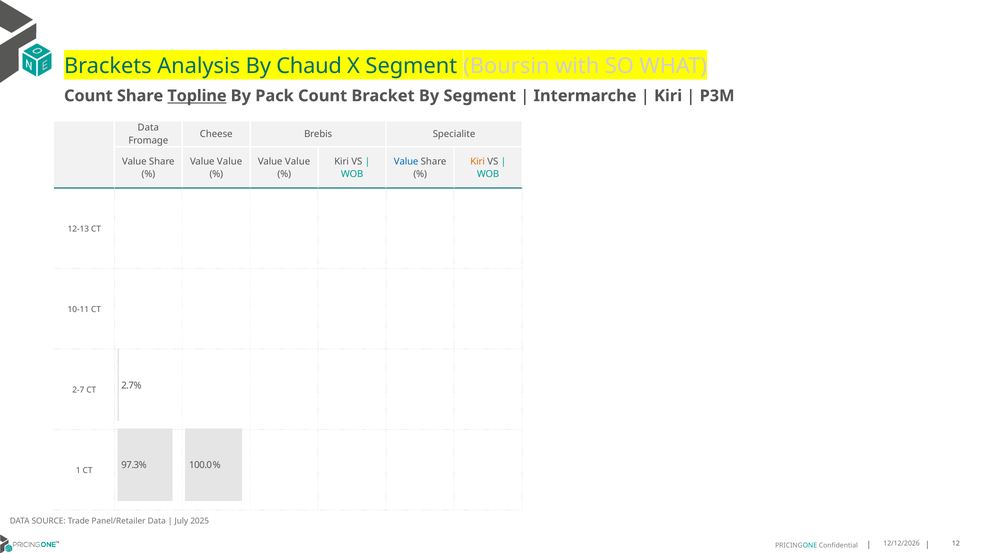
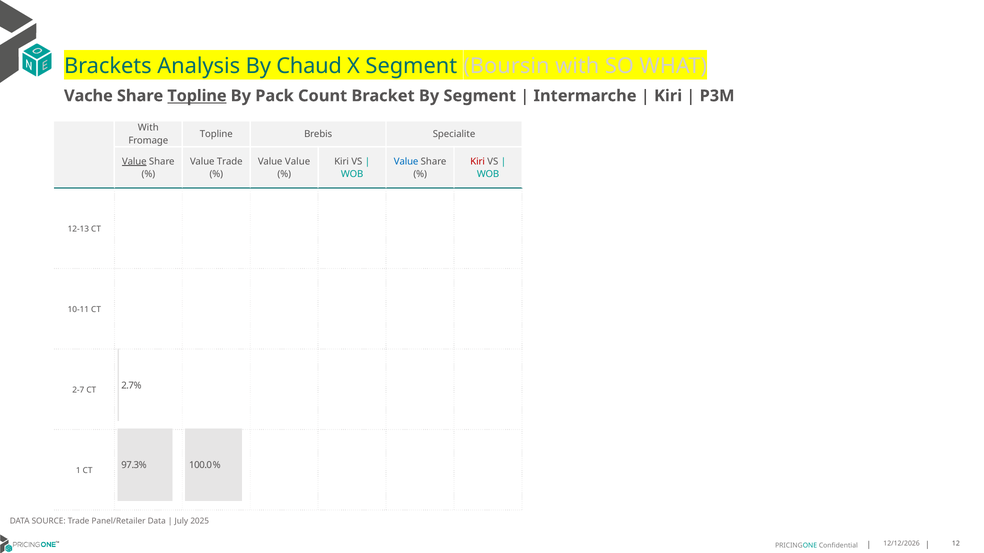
Count at (88, 96): Count -> Vache
Data at (148, 128): Data -> With
Cheese at (216, 134): Cheese -> Topline
Value at (134, 162) underline: none -> present
Value at (230, 162): Value -> Trade
Kiri at (478, 162) colour: orange -> red
